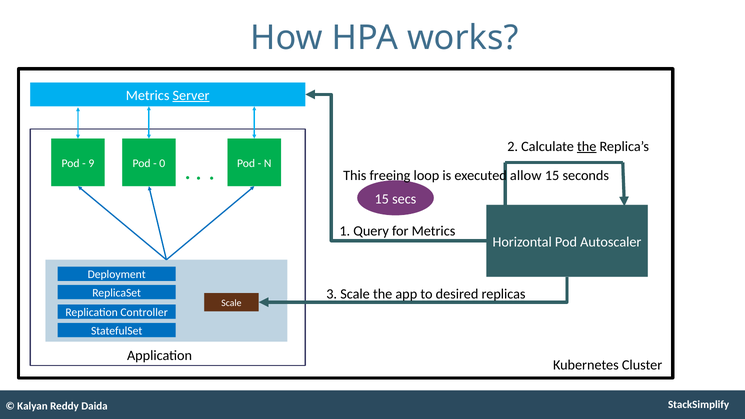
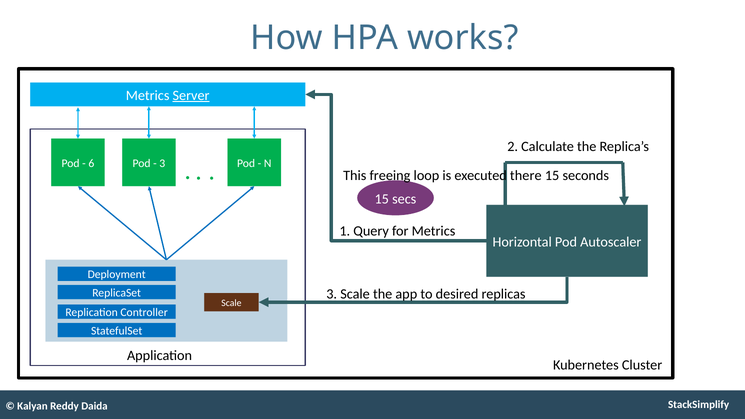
the at (587, 146) underline: present -> none
9: 9 -> 6
0 at (162, 163): 0 -> 3
allow: allow -> there
